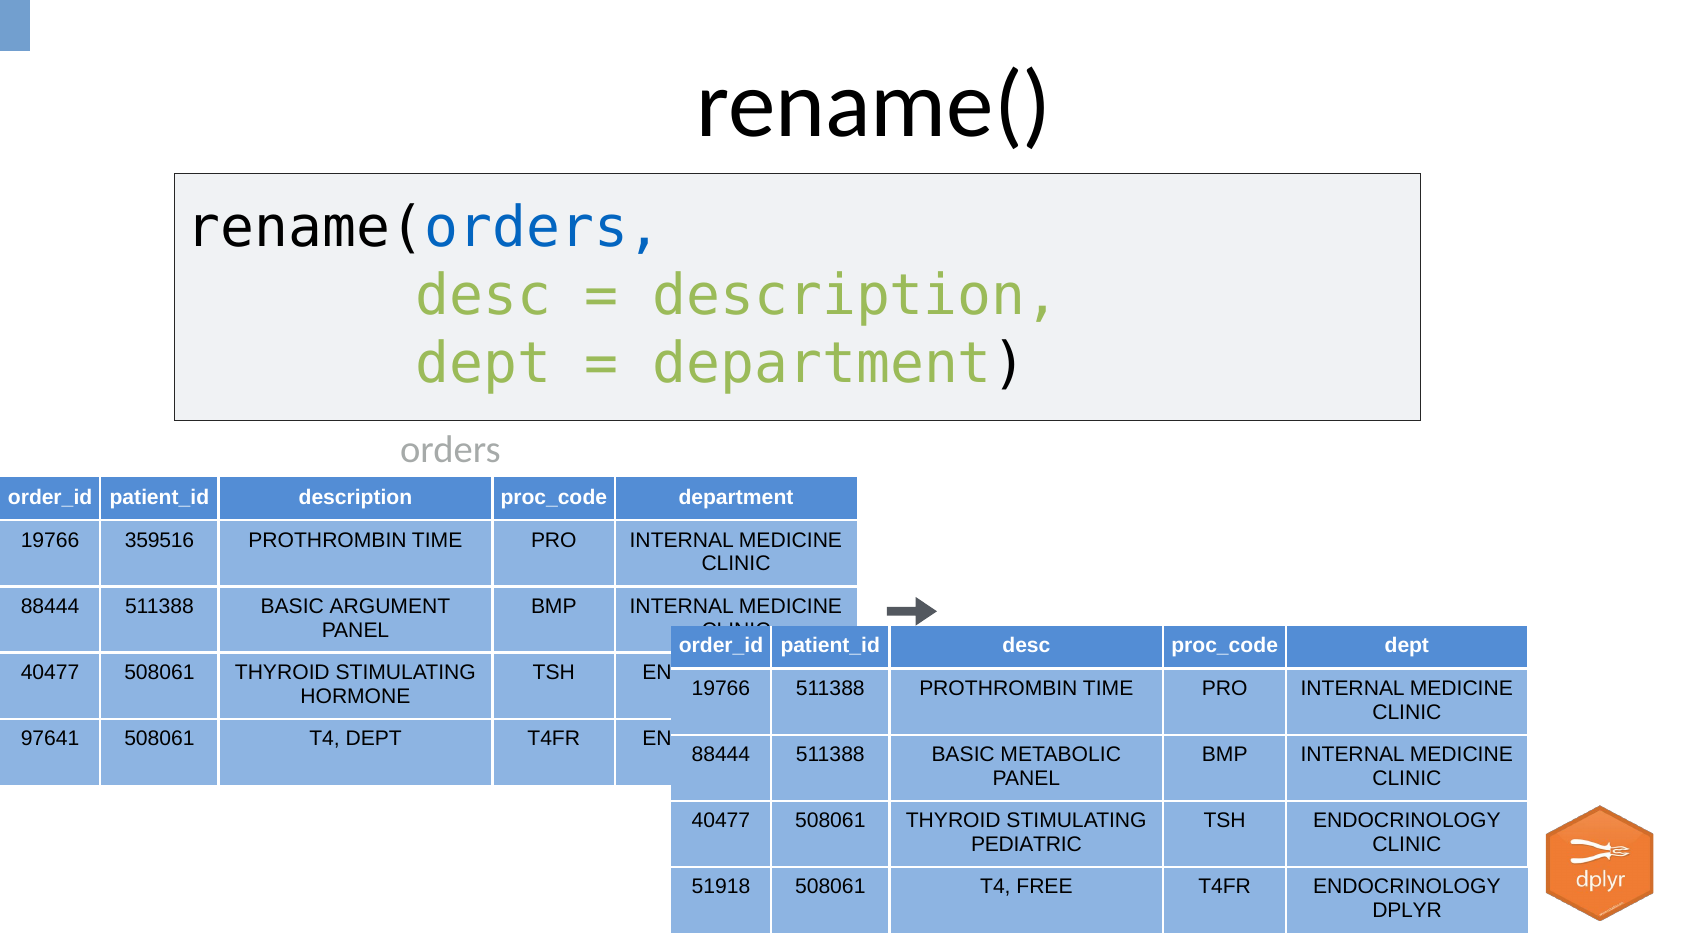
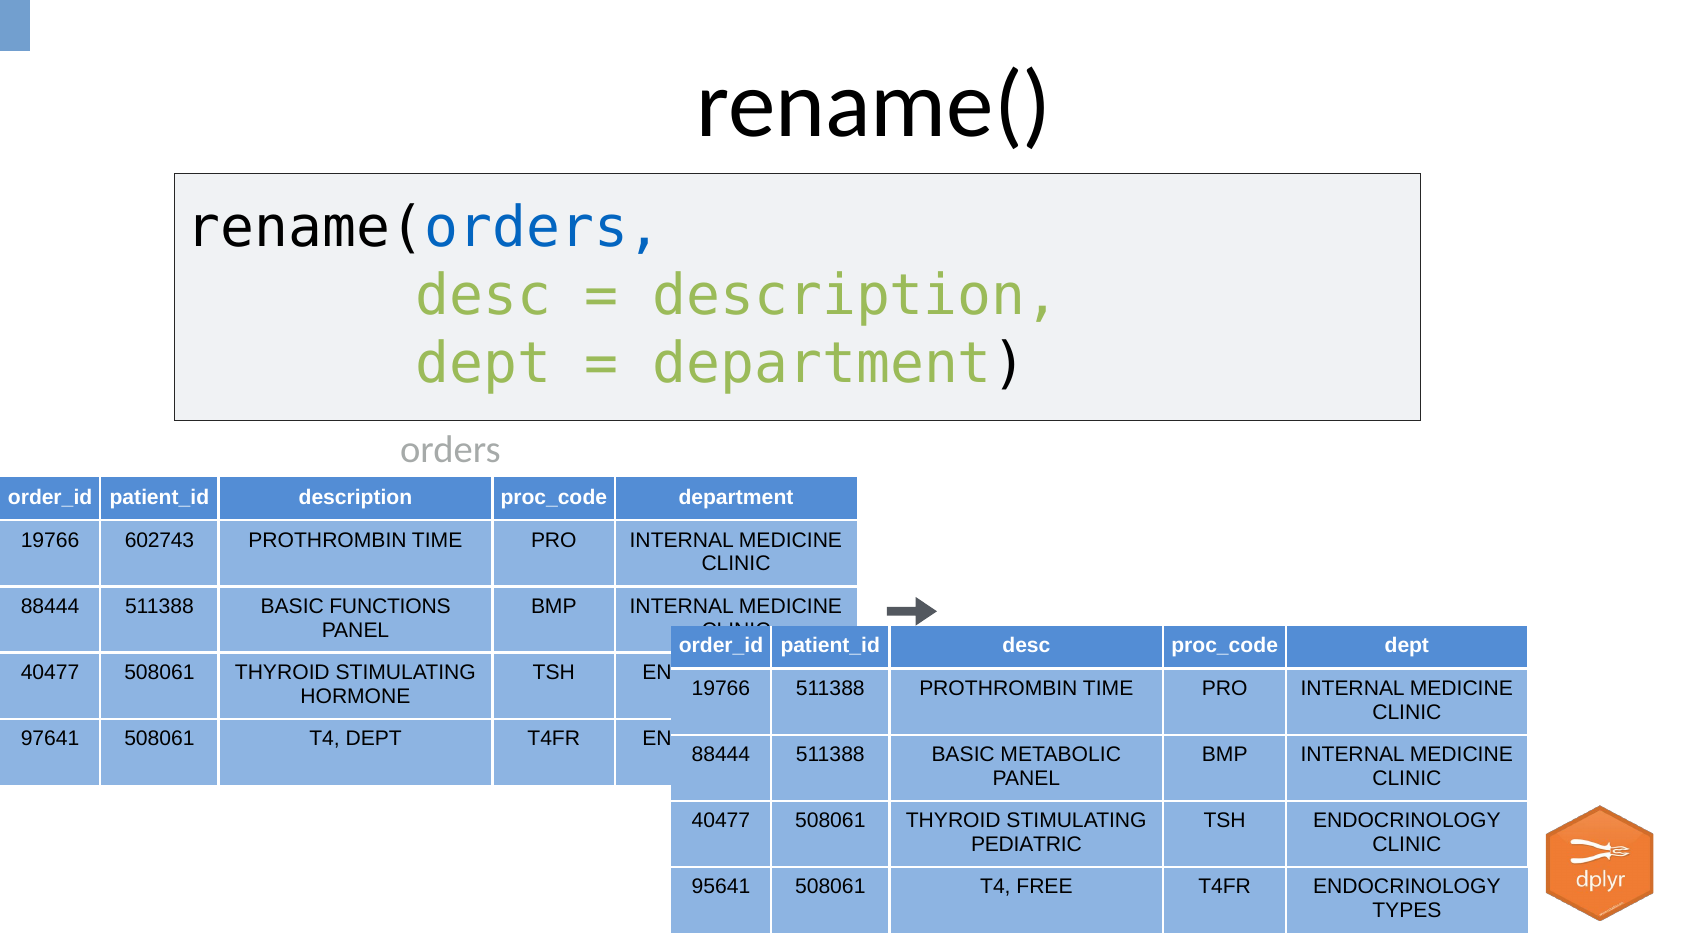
359516: 359516 -> 602743
ARGUMENT: ARGUMENT -> FUNCTIONS
51918: 51918 -> 95641
DPLYR: DPLYR -> TYPES
